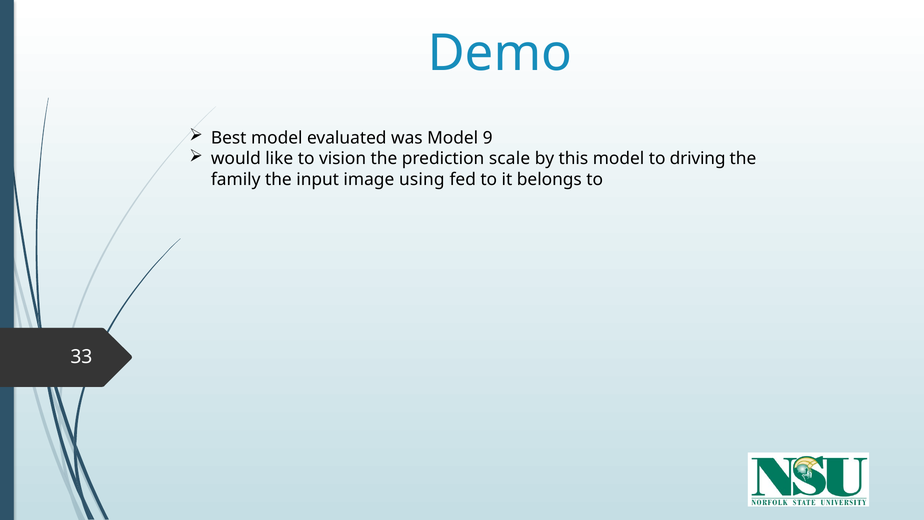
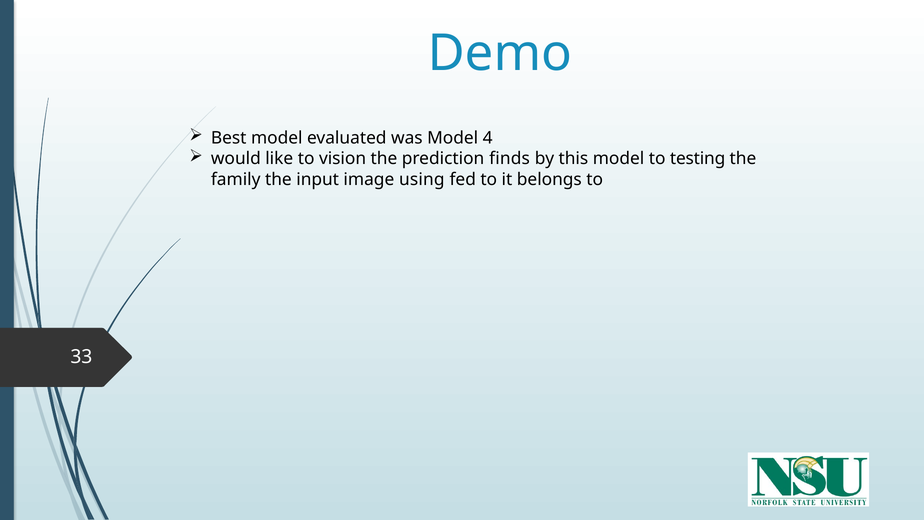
9: 9 -> 4
scale: scale -> finds
driving: driving -> testing
